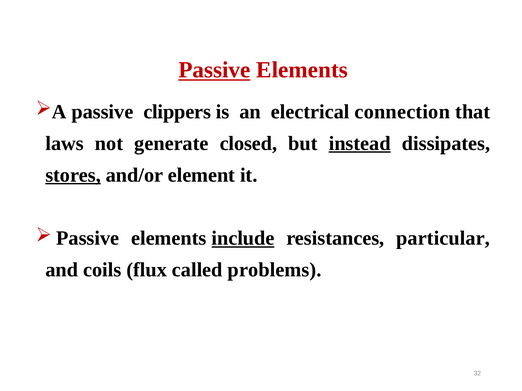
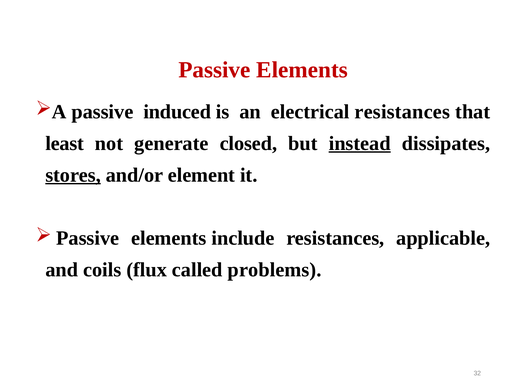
Passive at (214, 70) underline: present -> none
clippers: clippers -> induced
electrical connection: connection -> resistances
laws: laws -> least
include underline: present -> none
particular: particular -> applicable
